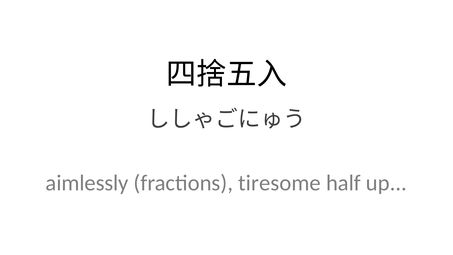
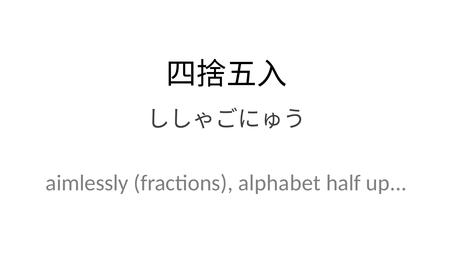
tiresome: tiresome -> alphabet
